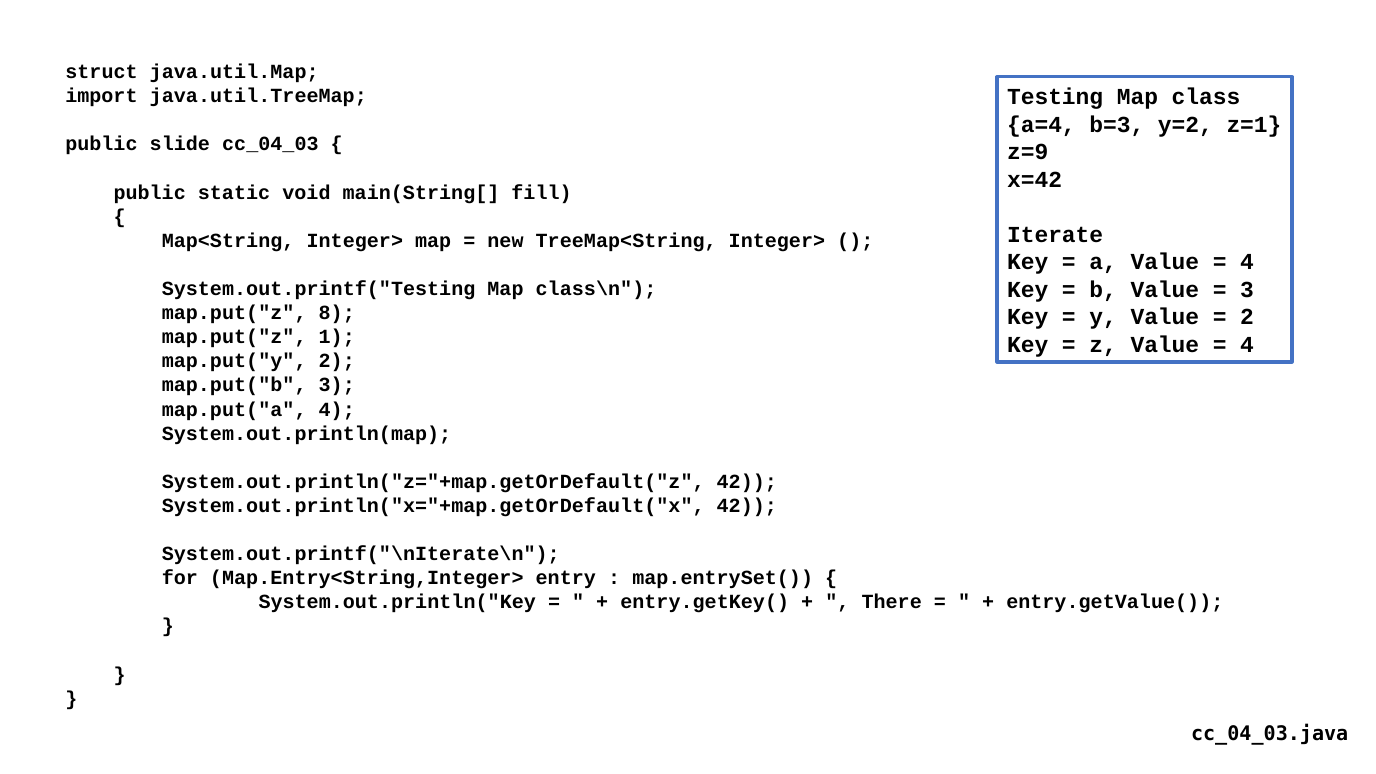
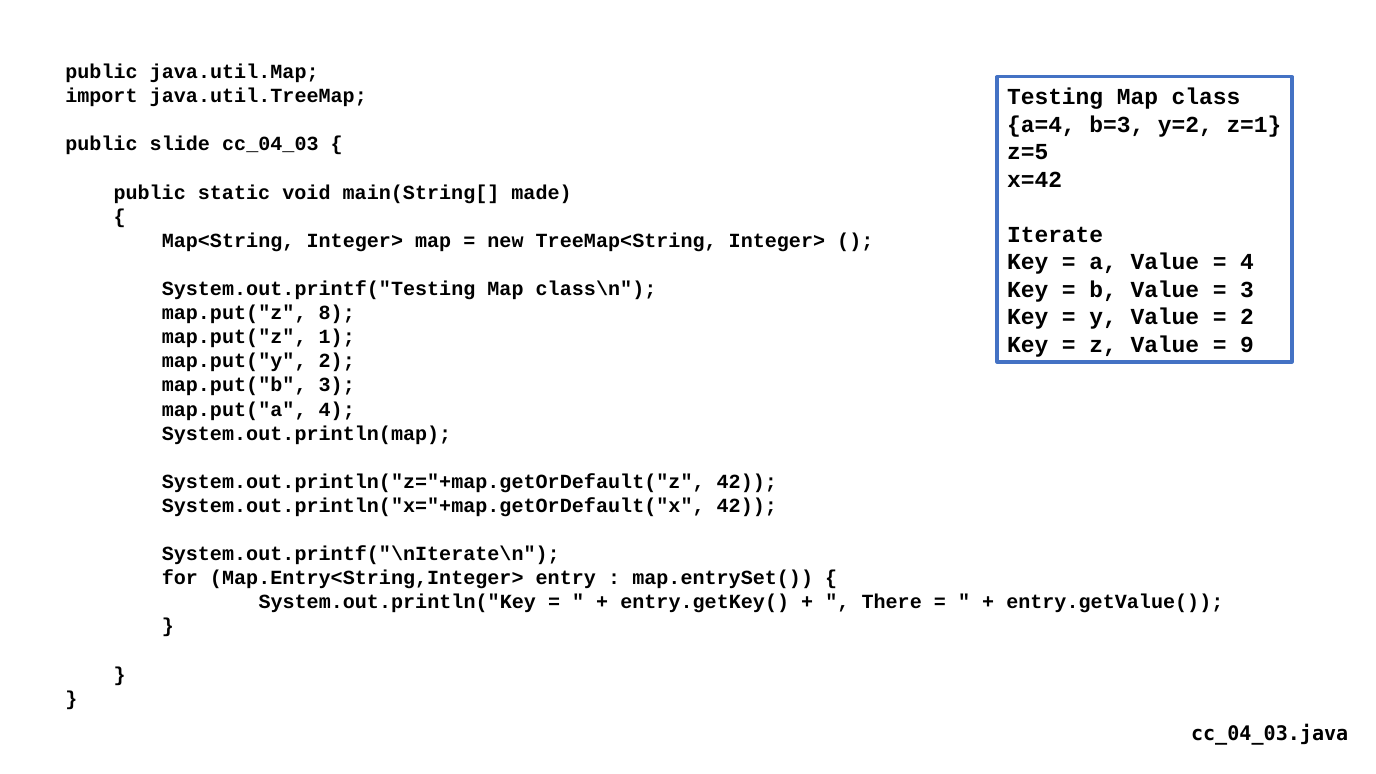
struct at (102, 72): struct -> public
z=9: z=9 -> z=5
fill: fill -> made
4 at (1247, 345): 4 -> 9
